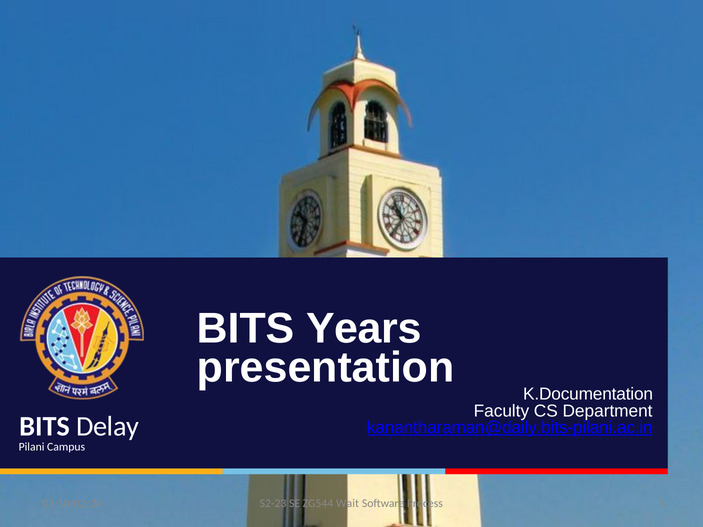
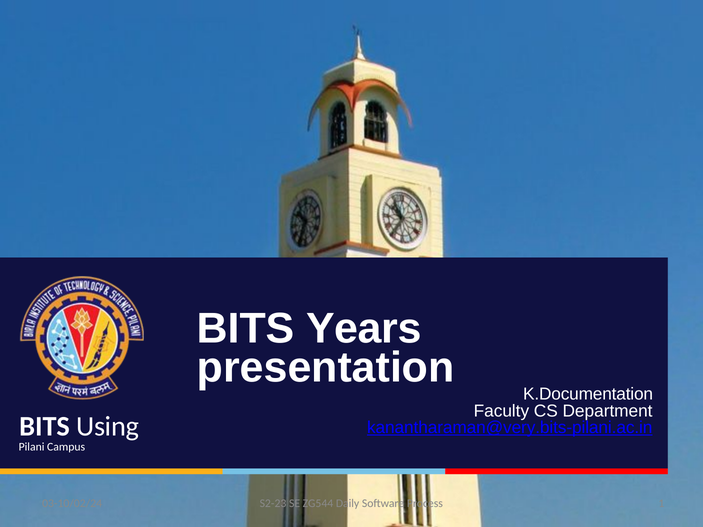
Delay: Delay -> Using
kanantharaman@daily.bits-pilani.ac.in: kanantharaman@daily.bits-pilani.ac.in -> kanantharaman@very.bits-pilani.ac.in
Wait: Wait -> Daily
